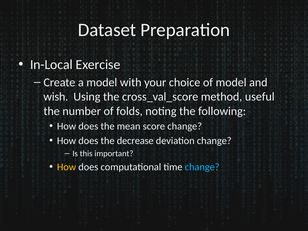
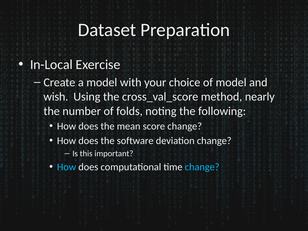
useful: useful -> nearly
decrease: decrease -> software
How at (67, 167) colour: yellow -> light blue
